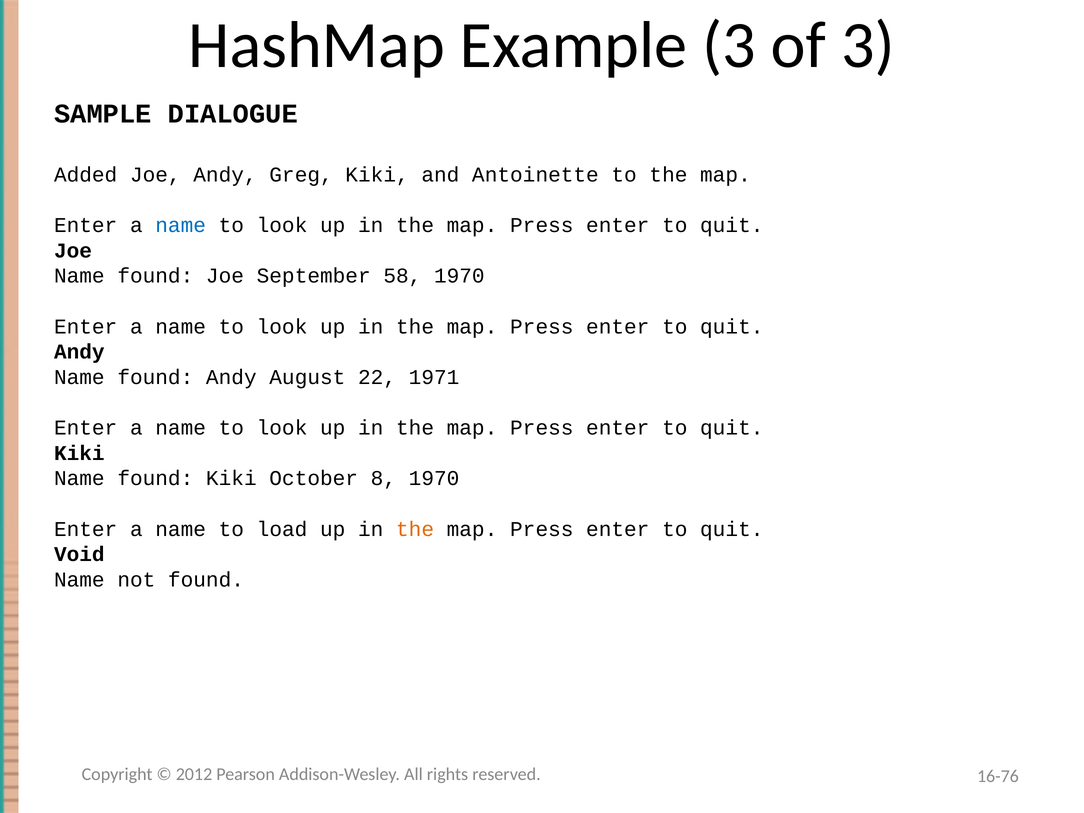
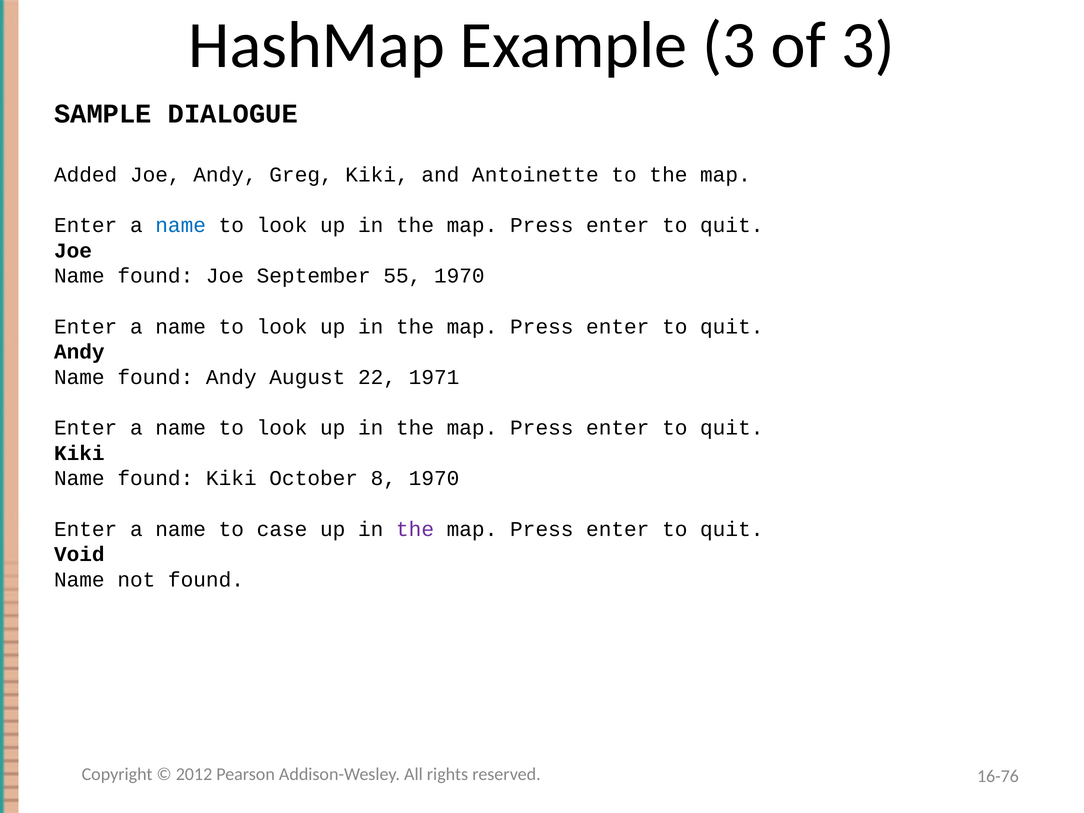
58: 58 -> 55
load: load -> case
the at (415, 529) colour: orange -> purple
